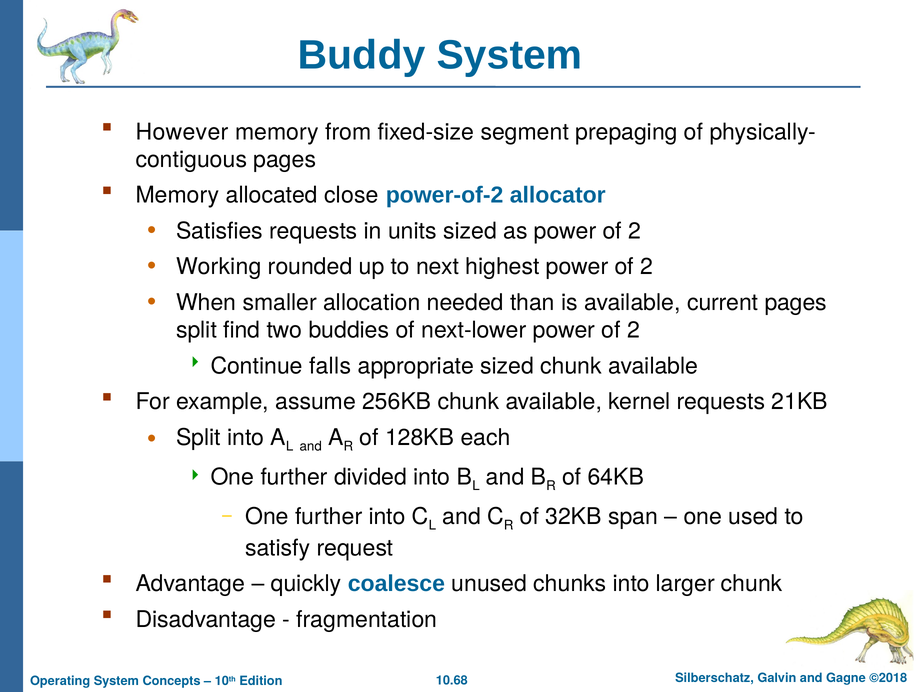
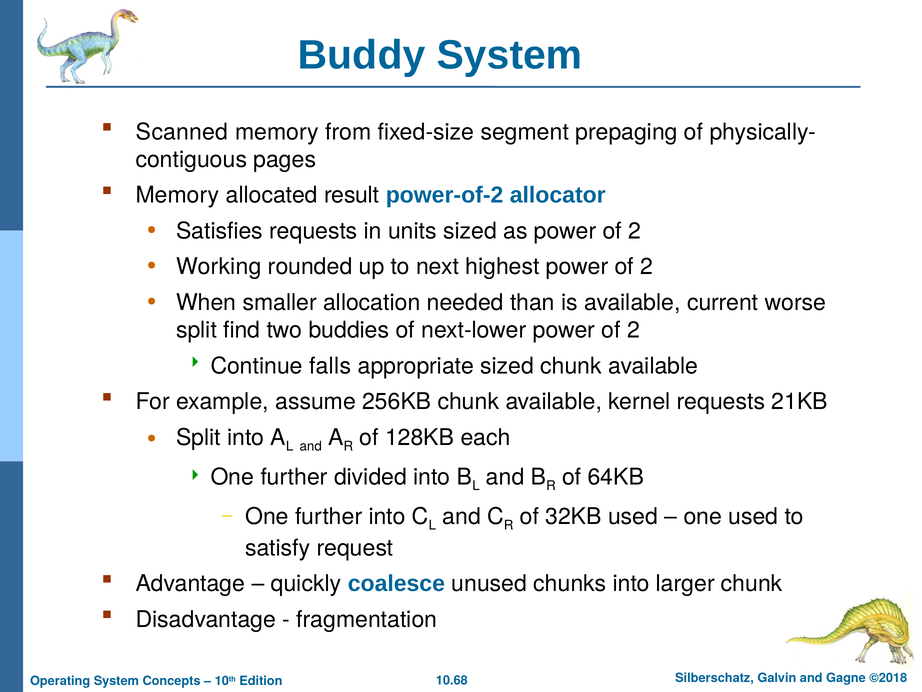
However: However -> Scanned
close: close -> result
current pages: pages -> worse
32KB span: span -> used
